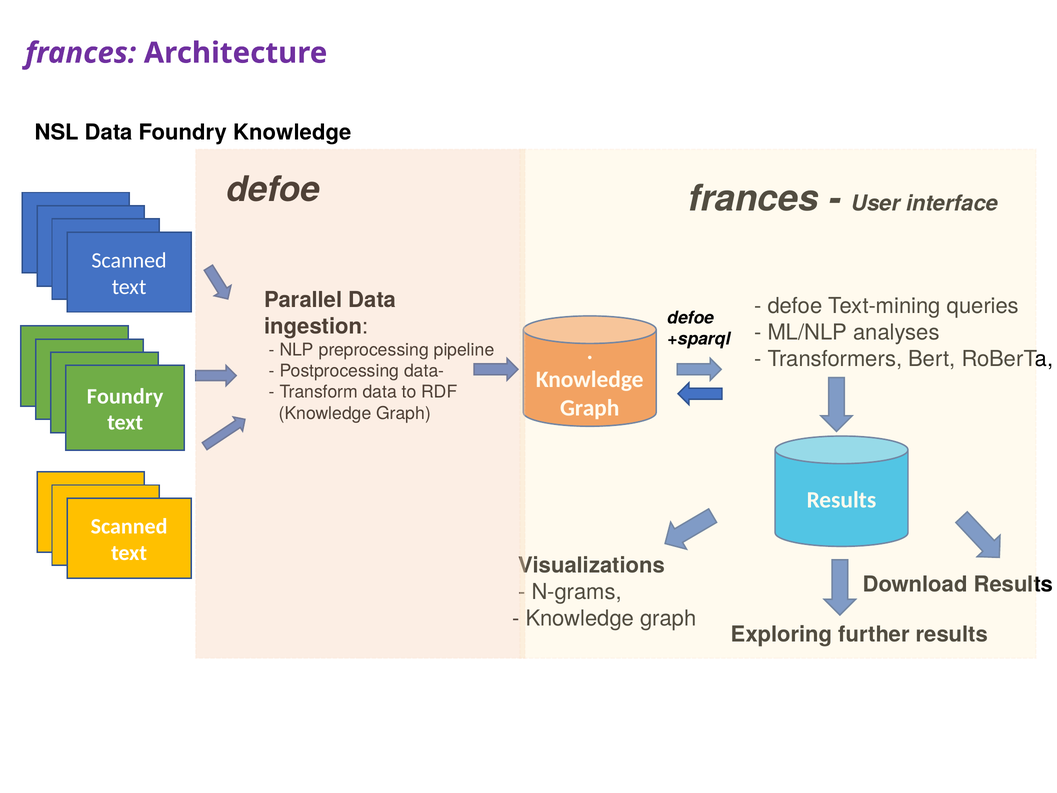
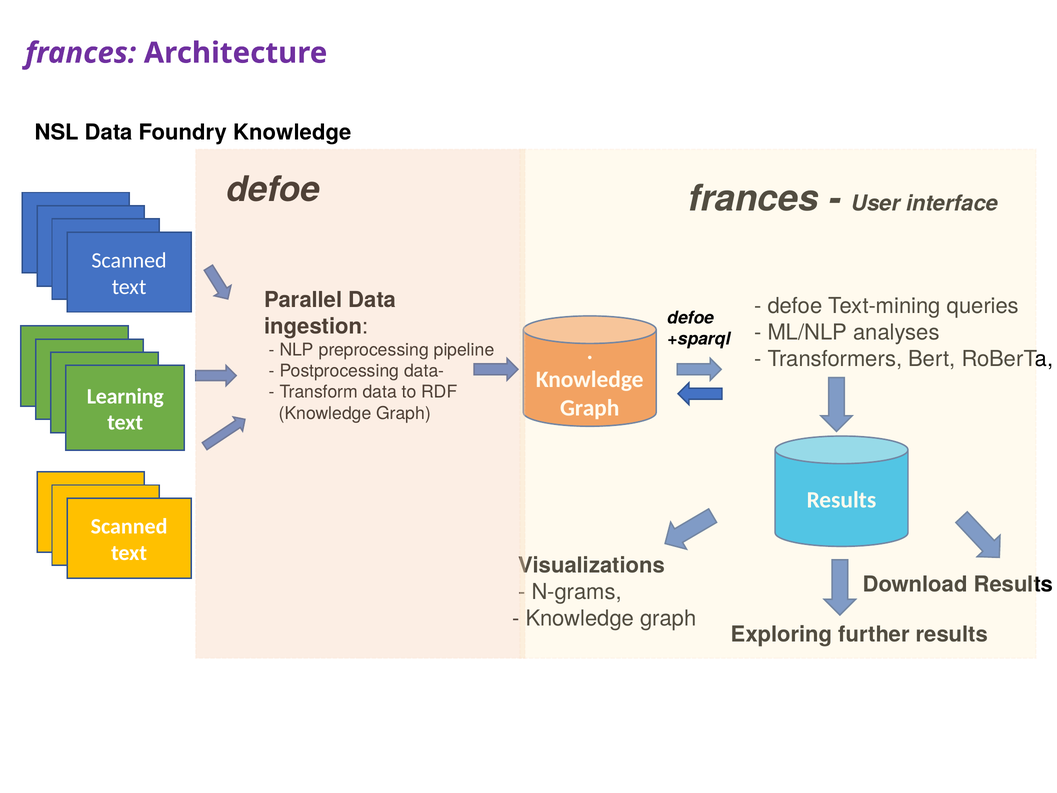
Foundry at (125, 396): Foundry -> Learning
